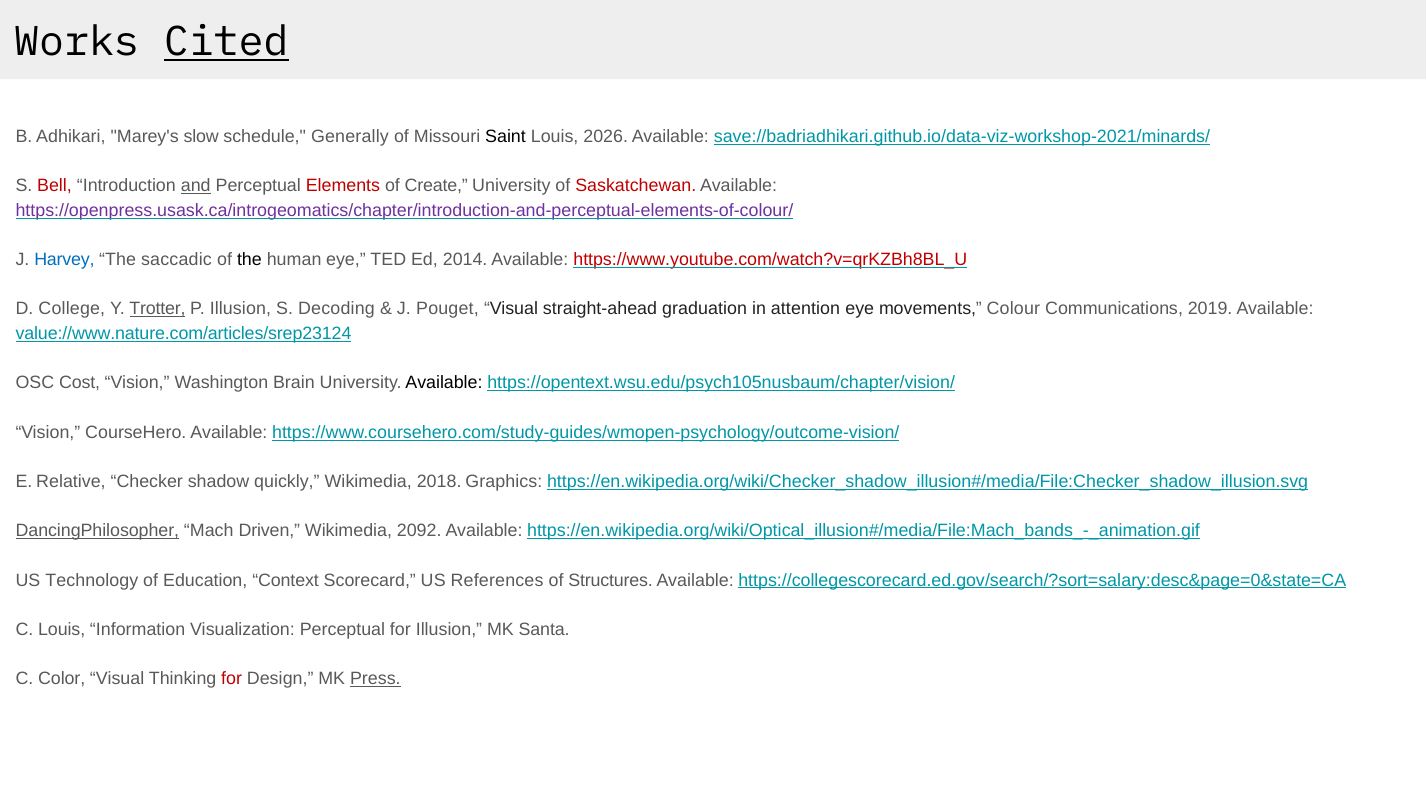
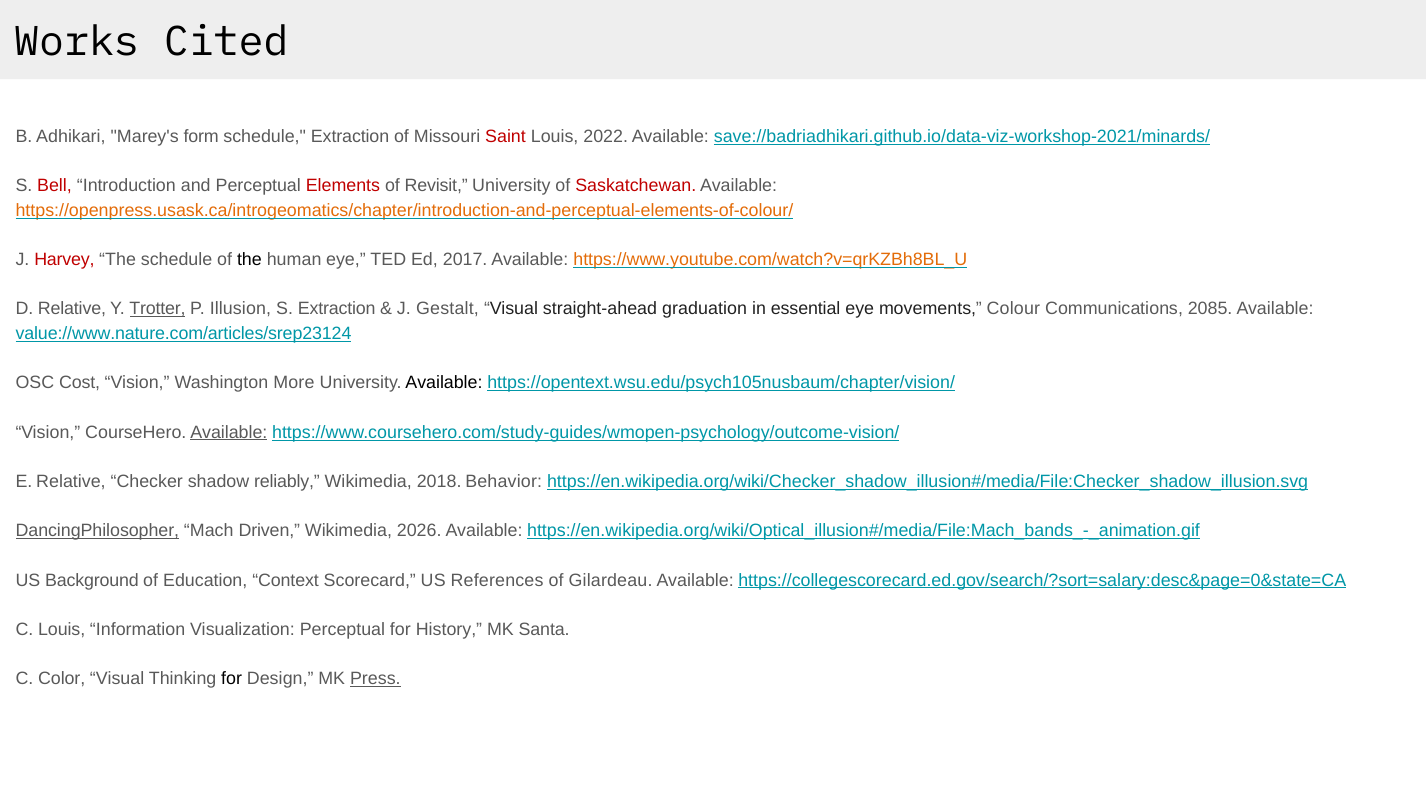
Cited underline: present -> none
slow: slow -> form
schedule Generally: Generally -> Extraction
Saint colour: black -> red
2026: 2026 -> 2022
and underline: present -> none
Create: Create -> Revisit
https://openpress.usask.ca/introgeomatics/chapter/introduction-and-perceptual-elements-of-colour/ colour: purple -> orange
Harvey colour: blue -> red
The saccadic: saccadic -> schedule
2014: 2014 -> 2017
https://www.youtube.com/watch?v=qrKZBh8BL_U colour: red -> orange
D College: College -> Relative
S Decoding: Decoding -> Extraction
Pouget: Pouget -> Gestalt
attention: attention -> essential
2019: 2019 -> 2085
Brain: Brain -> More
Available at (229, 432) underline: none -> present
quickly: quickly -> reliably
Graphics: Graphics -> Behavior
2092: 2092 -> 2026
Technology: Technology -> Background
Structures: Structures -> Gilardeau
for Illusion: Illusion -> History
for at (232, 679) colour: red -> black
